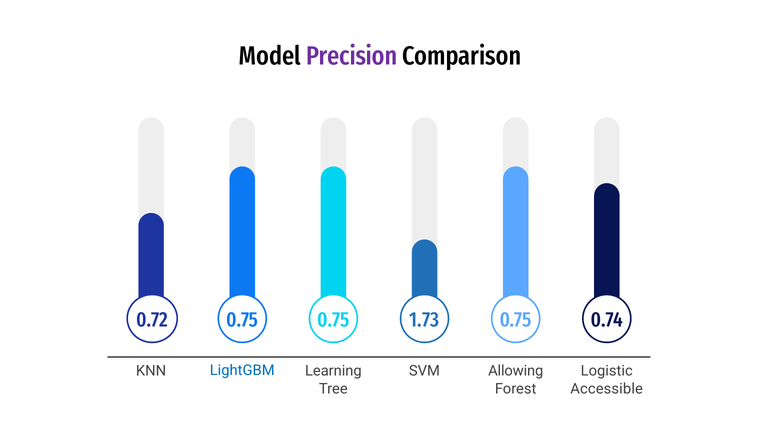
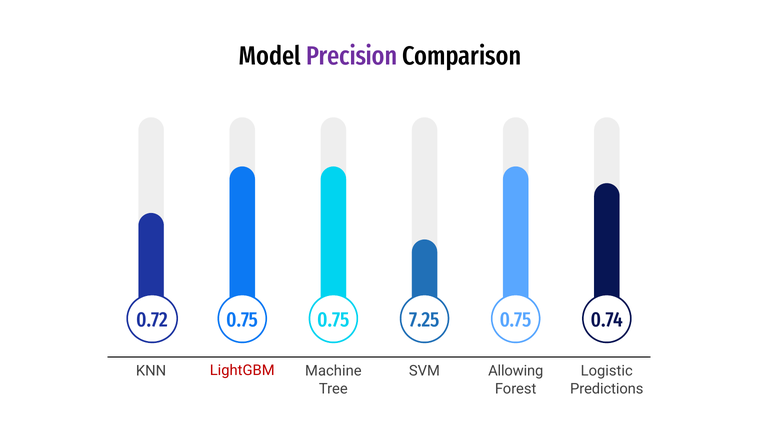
1.73: 1.73 -> 7.25
LightGBM colour: blue -> red
Learning: Learning -> Machine
Accessible: Accessible -> Predictions
